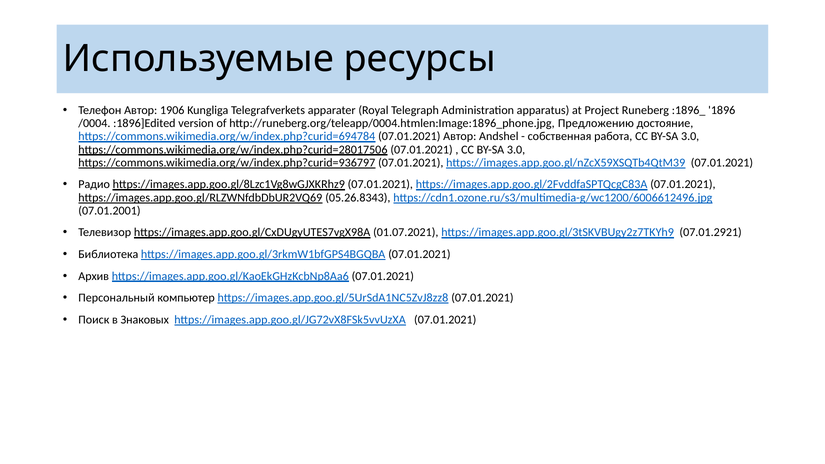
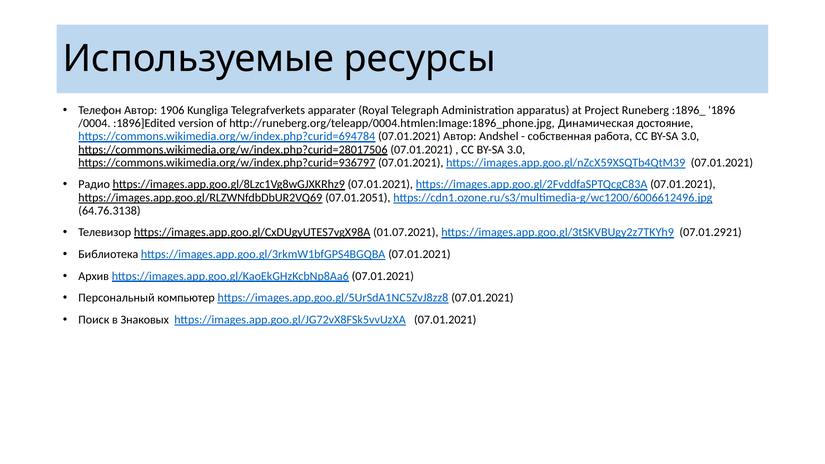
Предложению: Предложению -> Динамическая
05.26.8343: 05.26.8343 -> 07.01.2051
07.01.2001: 07.01.2001 -> 64.76.3138
